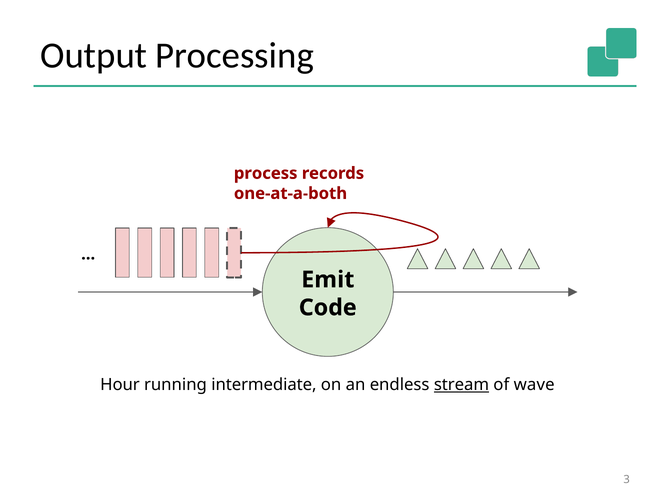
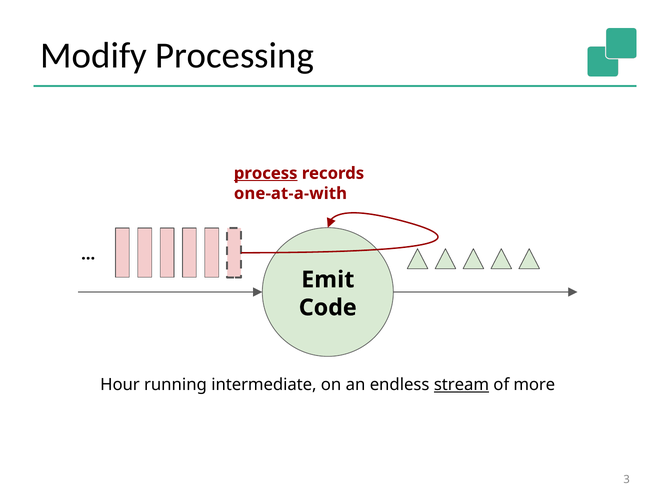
Output: Output -> Modify
process underline: none -> present
one-at-a-both: one-at-a-both -> one-at-a-with
wave: wave -> more
